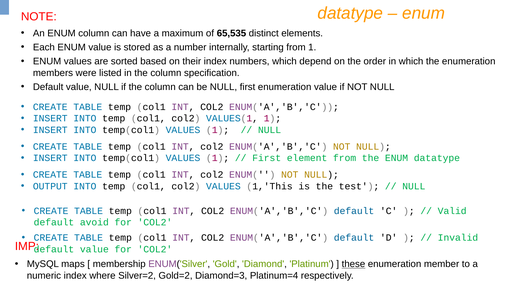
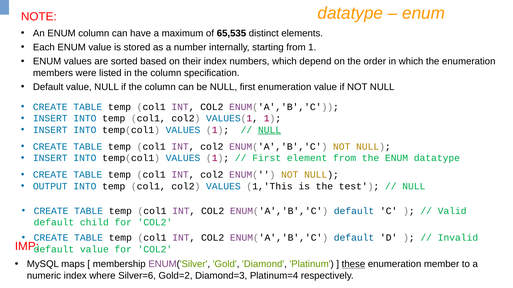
NULL at (270, 130) underline: none -> present
avoid: avoid -> child
Silver=2: Silver=2 -> Silver=6
